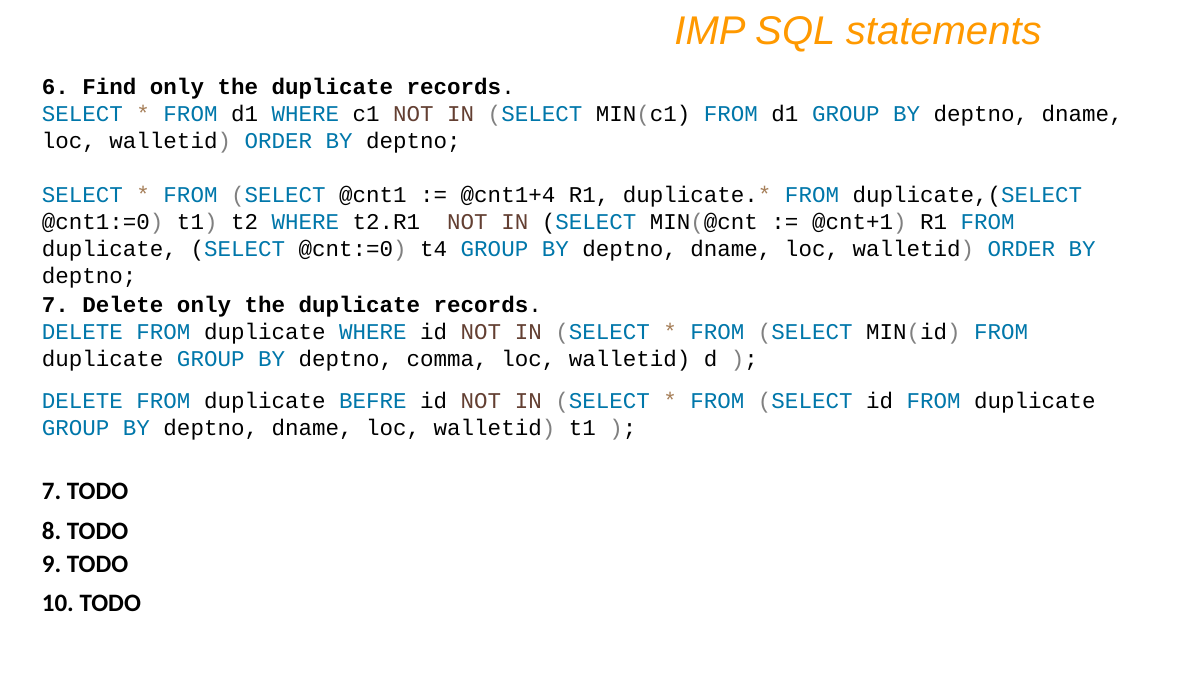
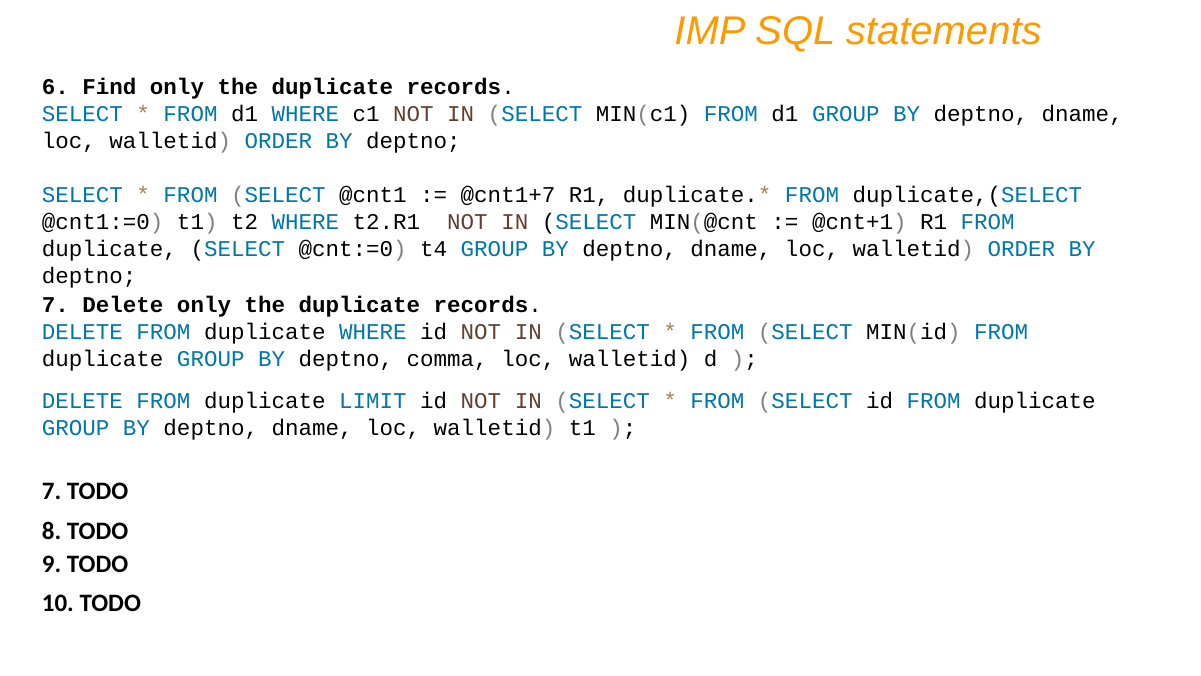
@cnt1+4: @cnt1+4 -> @cnt1+7
BEFRE: BEFRE -> LIMIT
